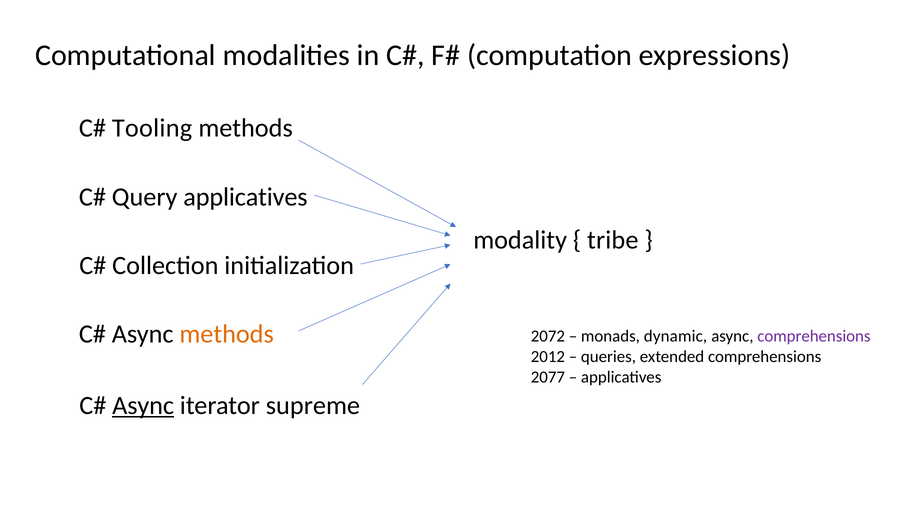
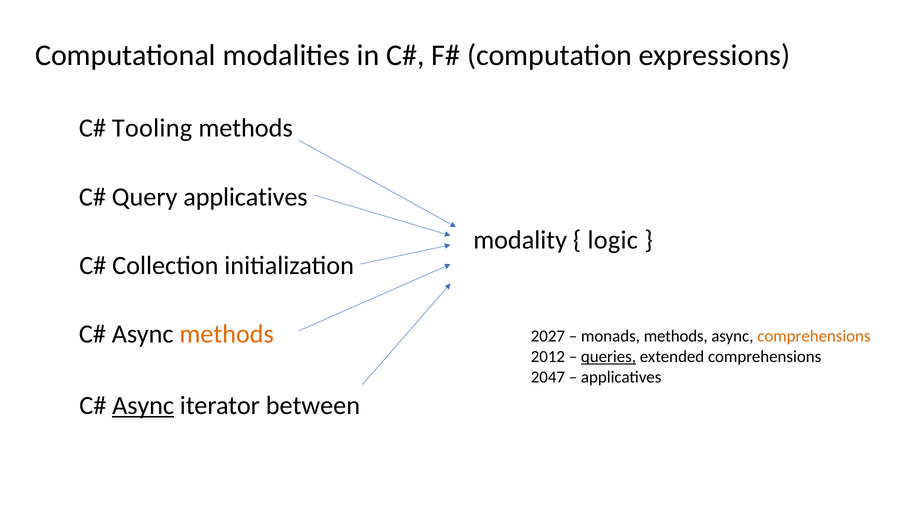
tribe: tribe -> logic
2072: 2072 -> 2027
monads dynamic: dynamic -> methods
comprehensions at (814, 336) colour: purple -> orange
queries underline: none -> present
2077: 2077 -> 2047
supreme: supreme -> between
